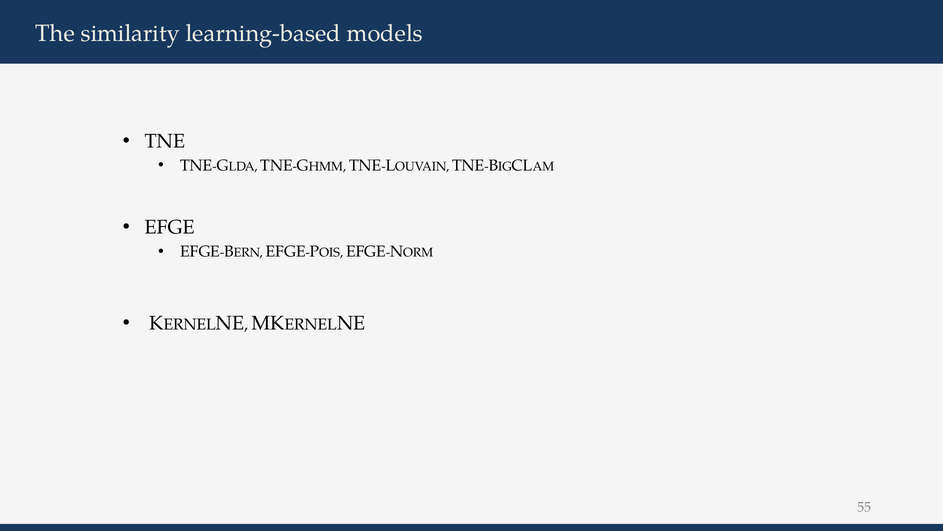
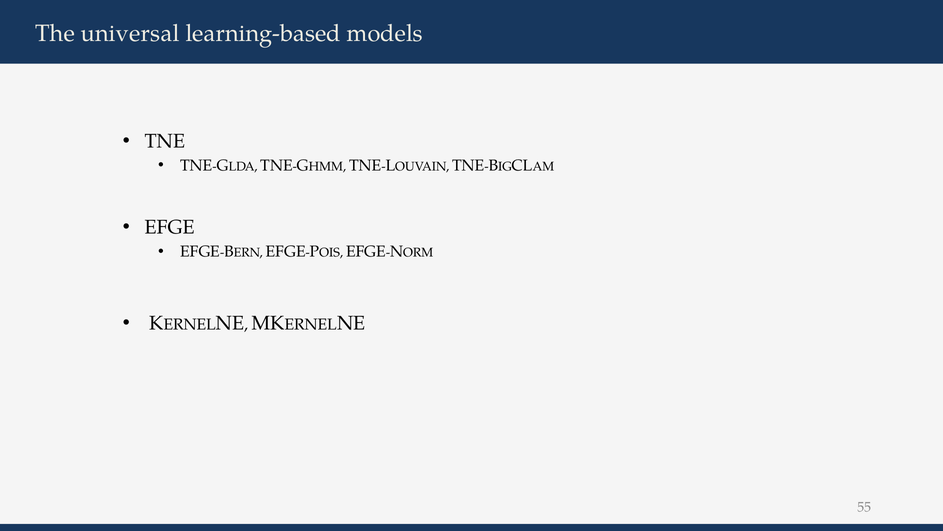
similarity: similarity -> universal
